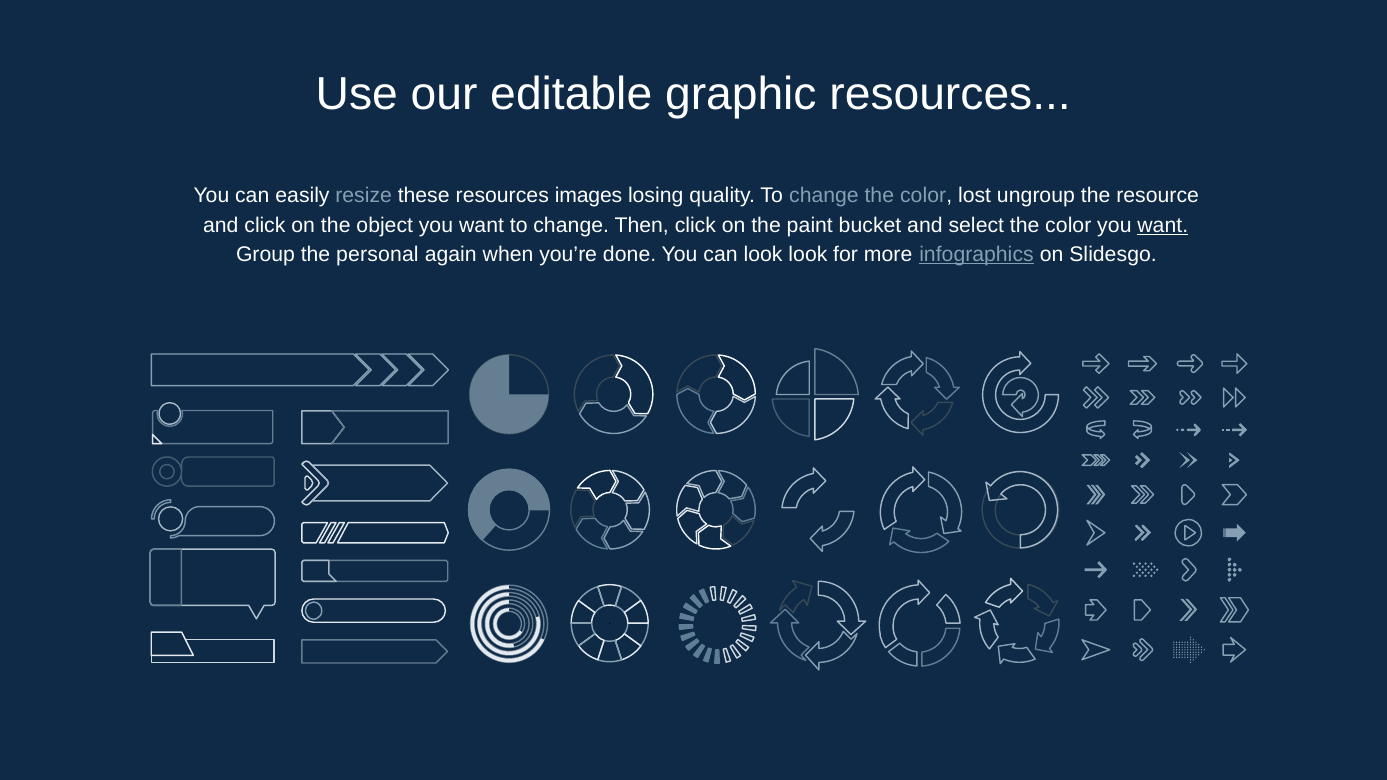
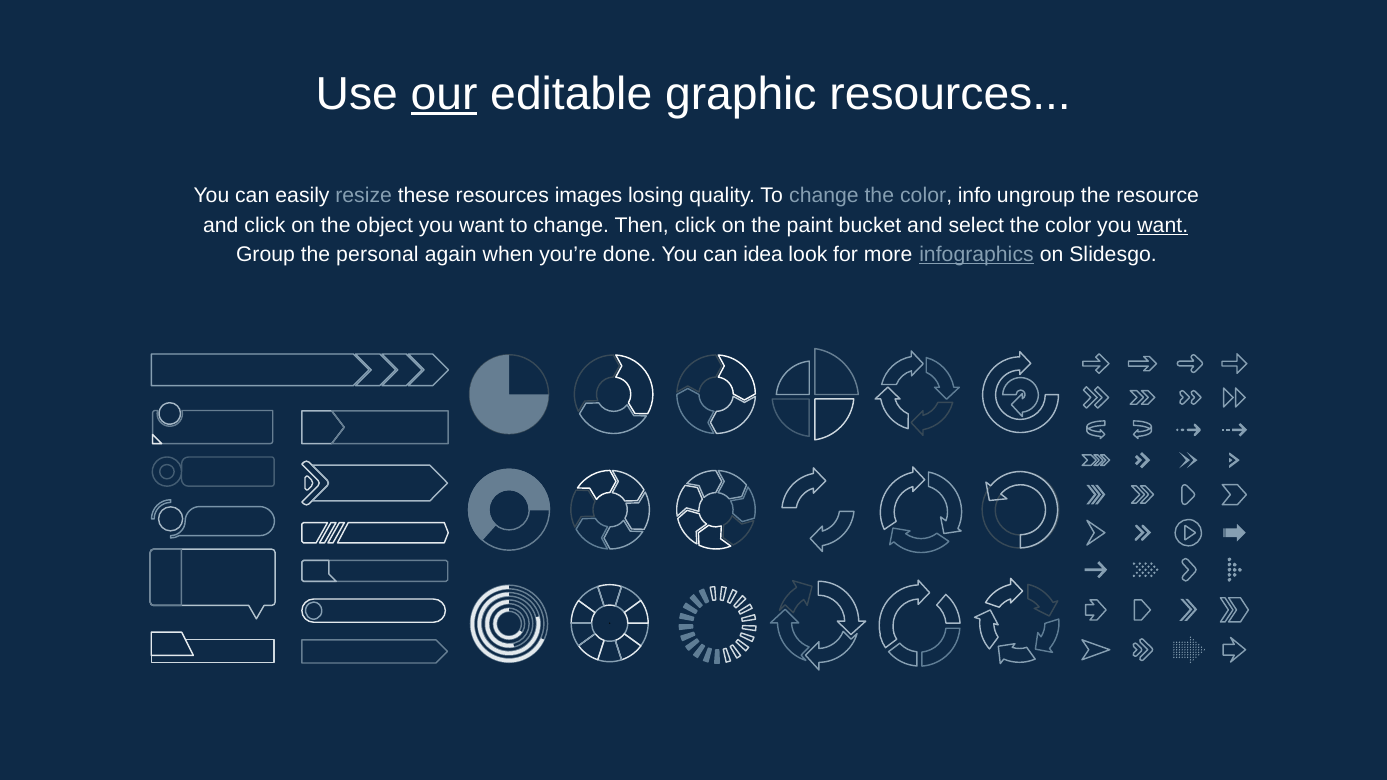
our underline: none -> present
lost: lost -> info
can look: look -> idea
